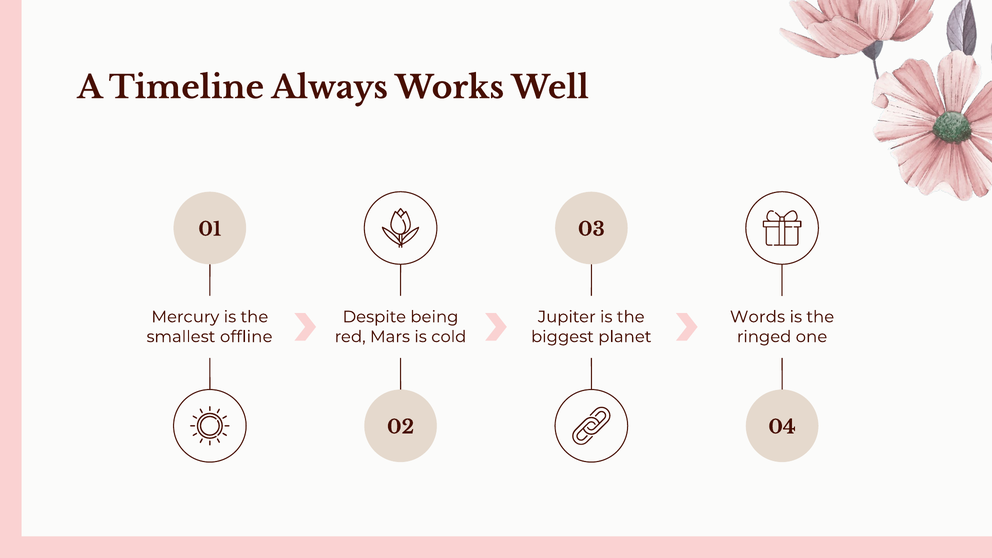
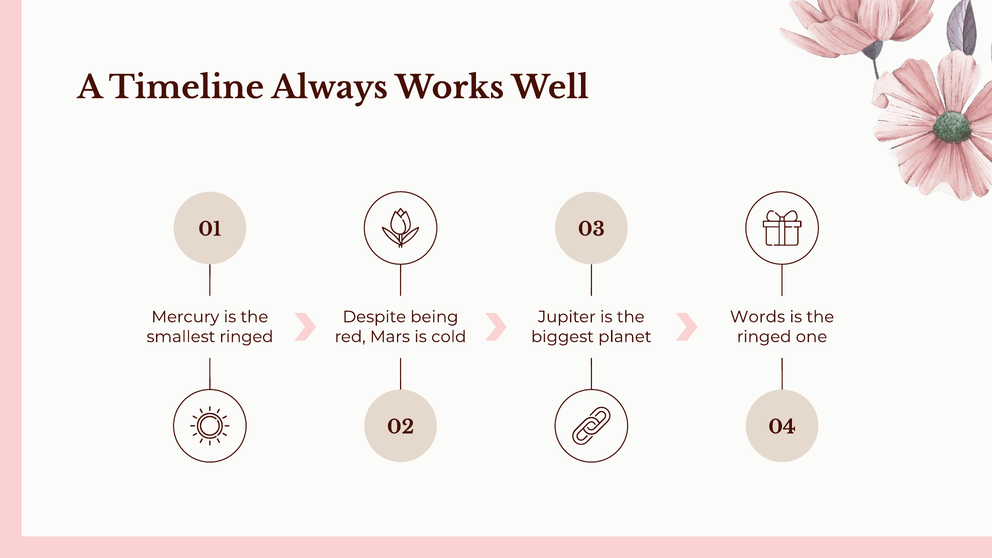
smallest offline: offline -> ringed
